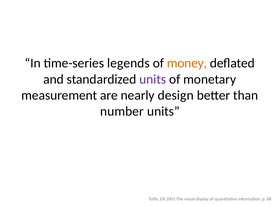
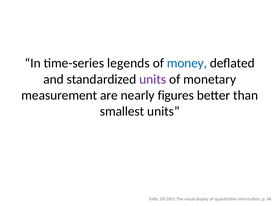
money colour: orange -> blue
design: design -> figures
number: number -> smallest
